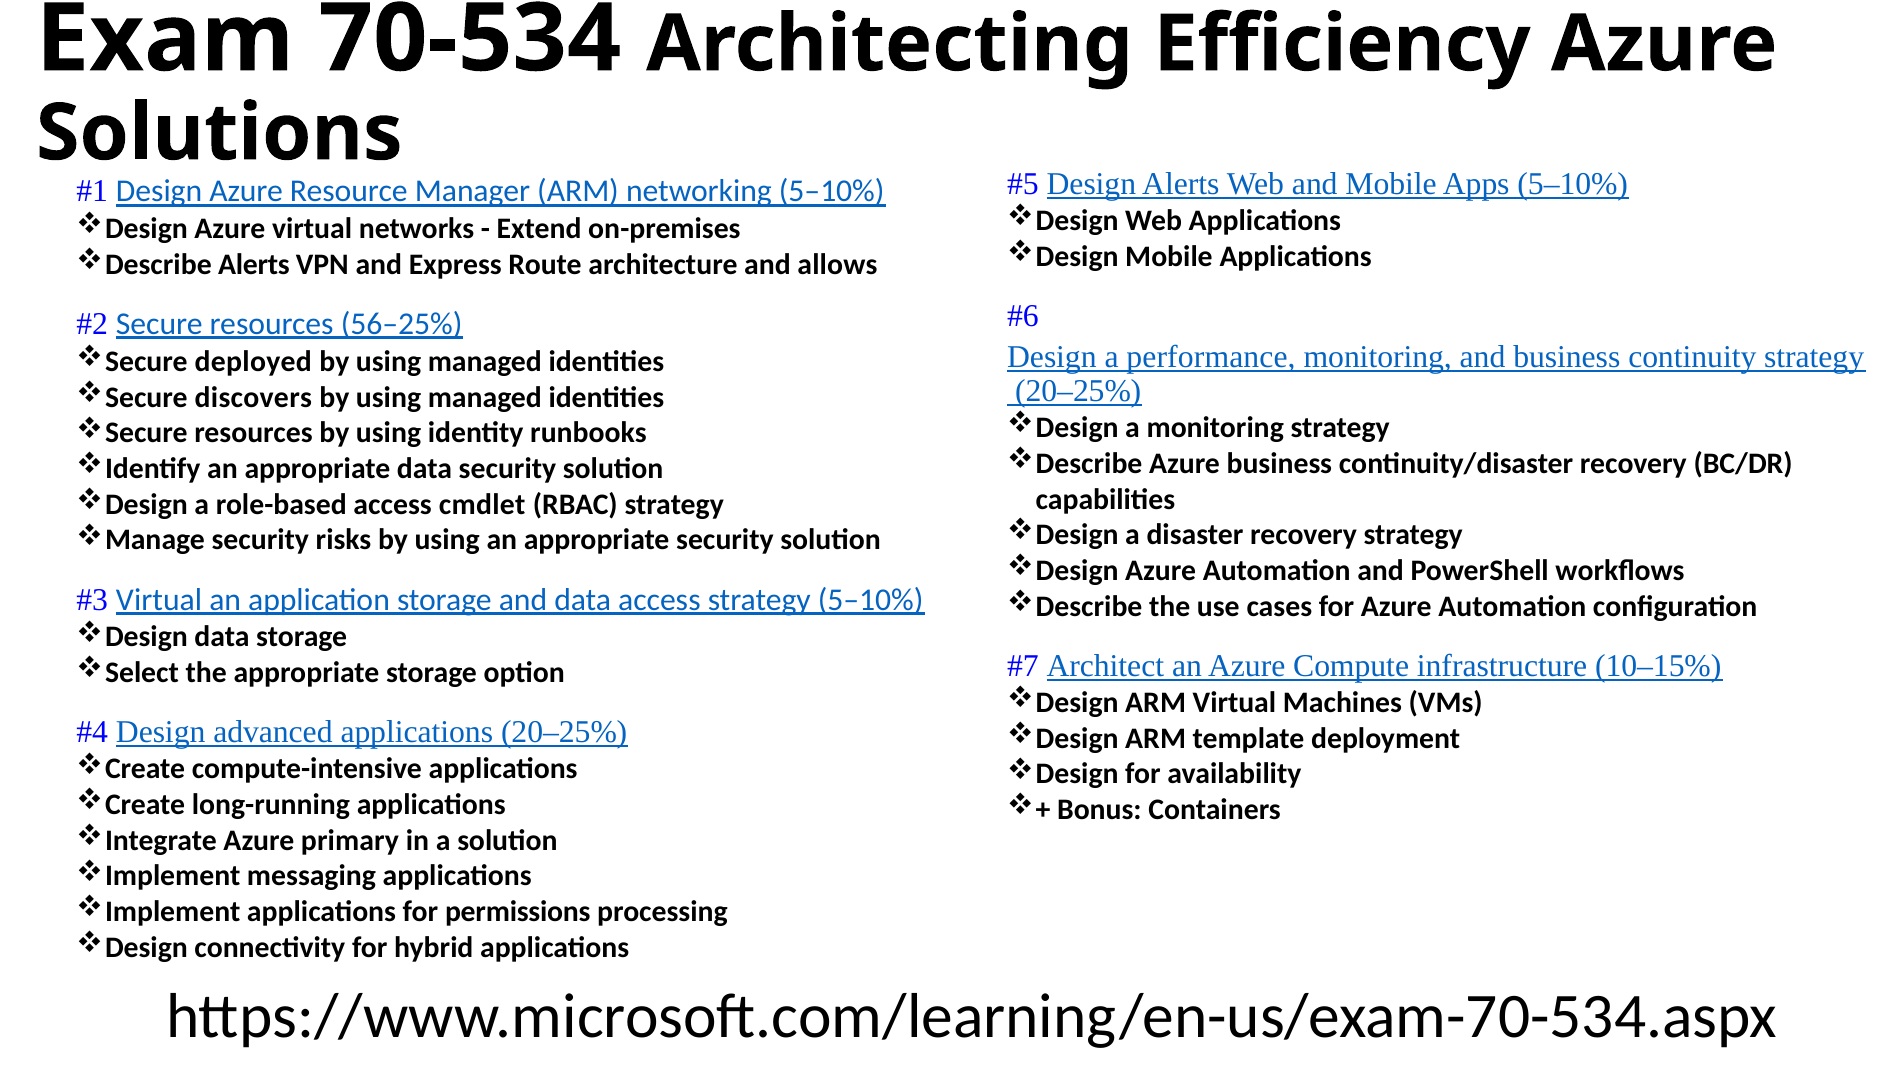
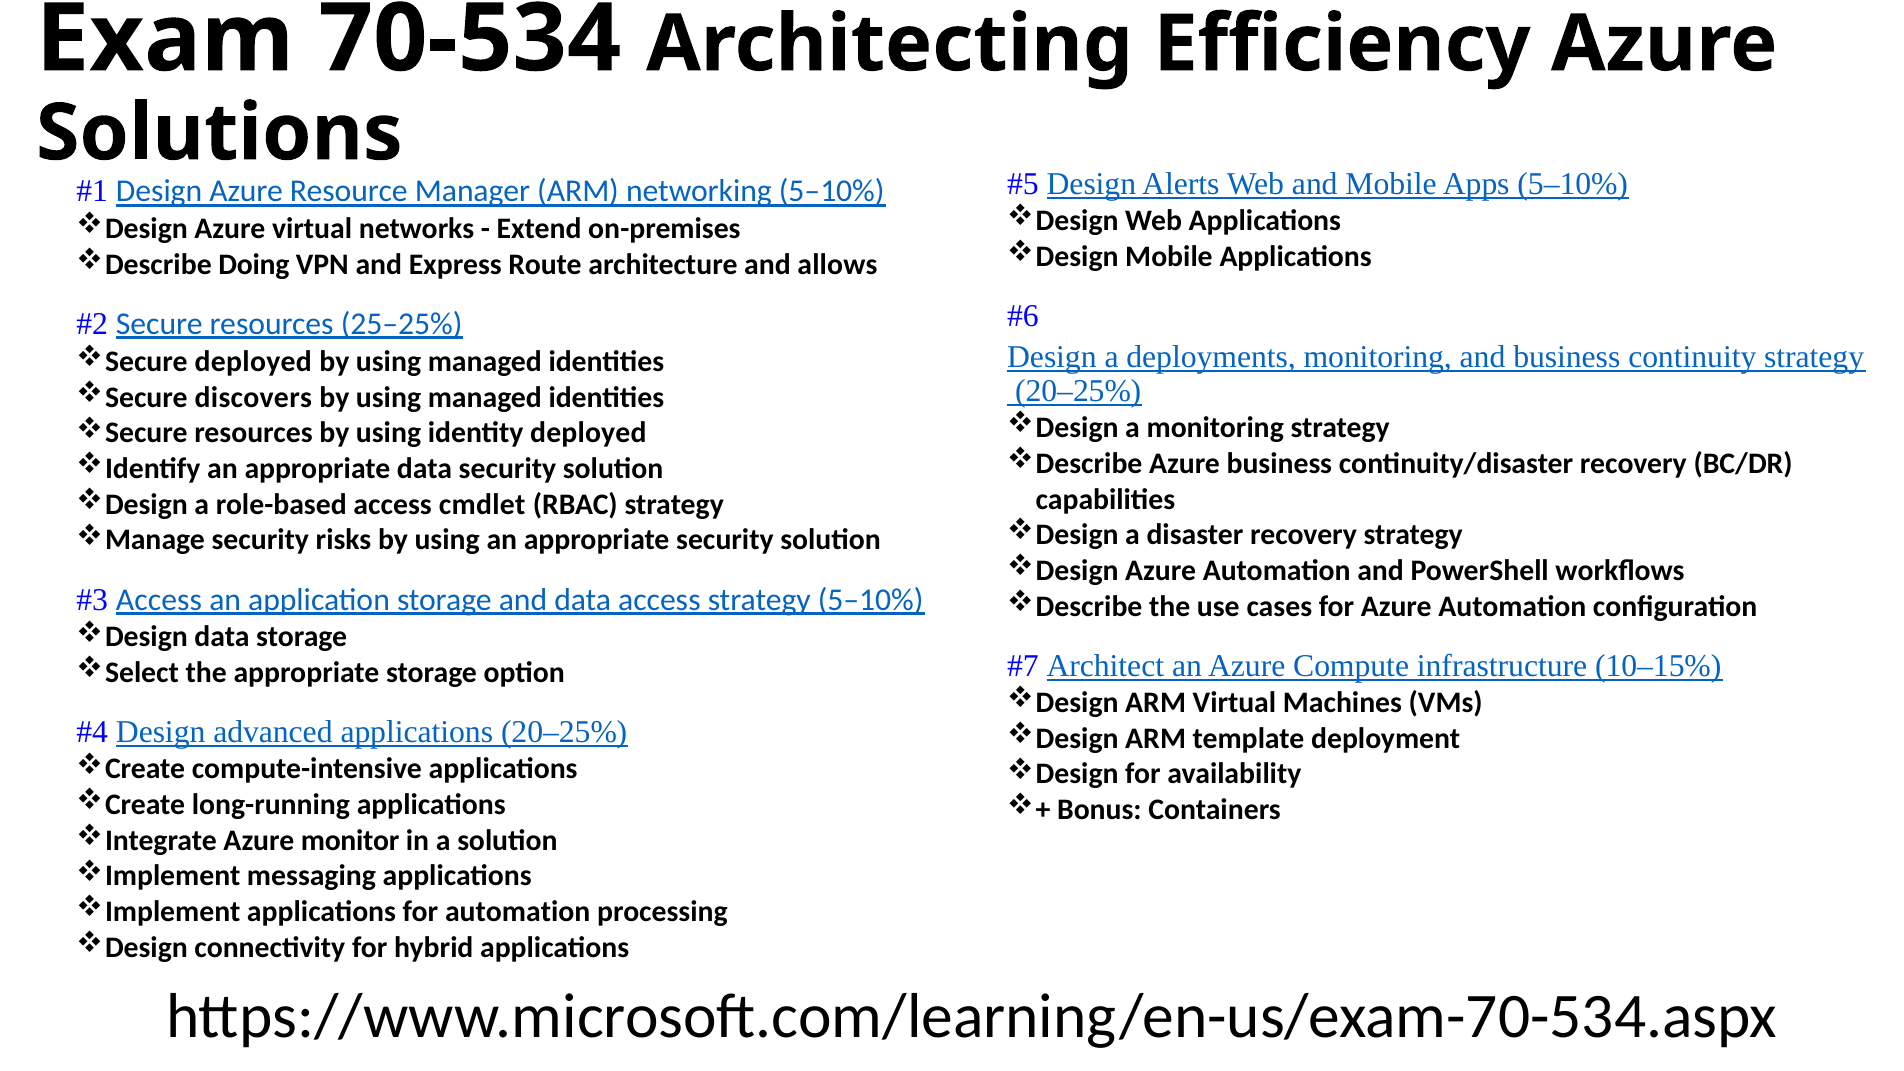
Alerts at (254, 265): Alerts -> Doing
56–25%: 56–25% -> 25–25%
performance: performance -> deployments
identity runbooks: runbooks -> deployed
Virtual at (159, 600): Virtual -> Access
primary: primary -> monitor
for permissions: permissions -> automation
